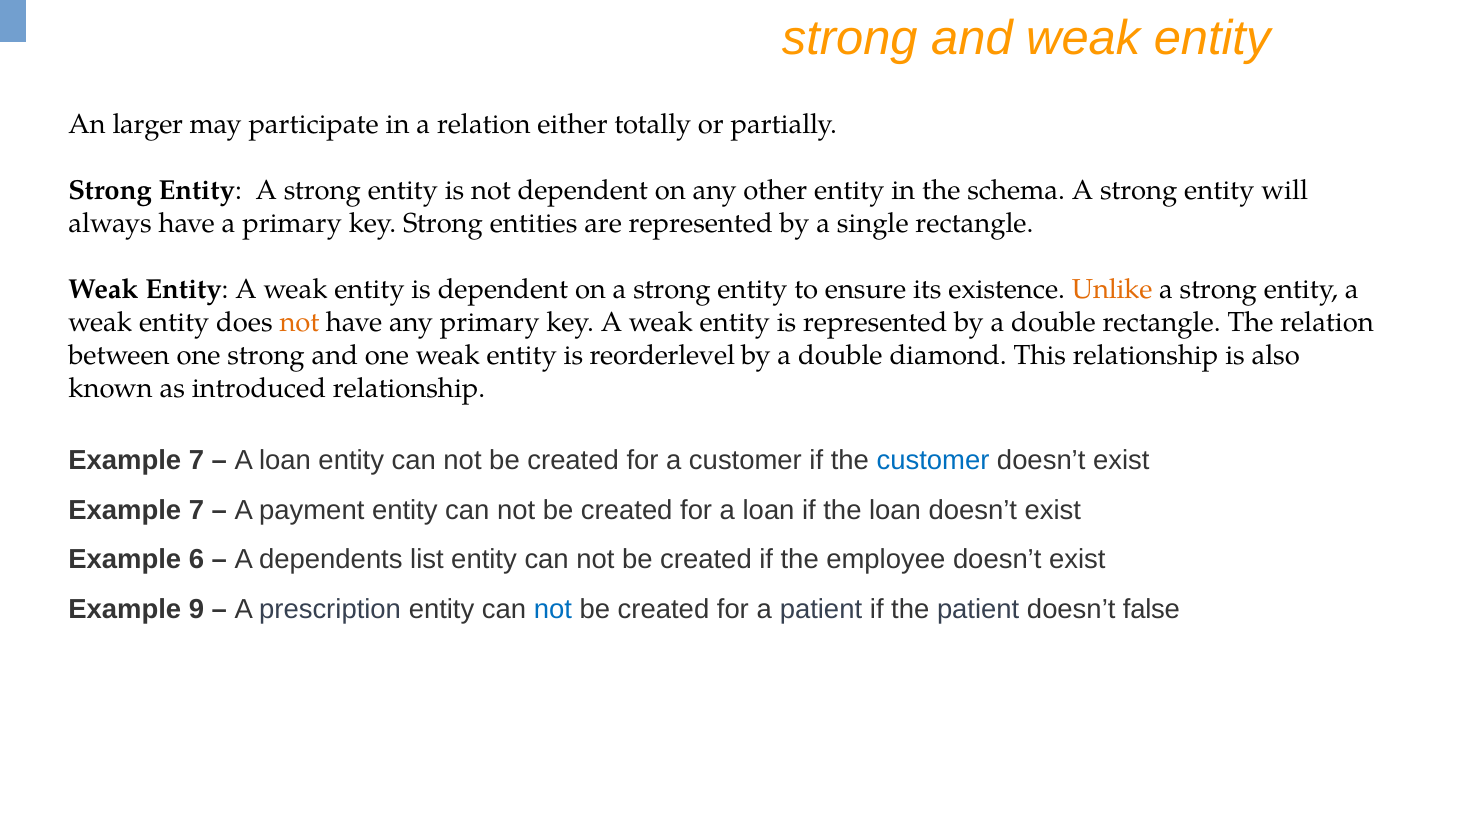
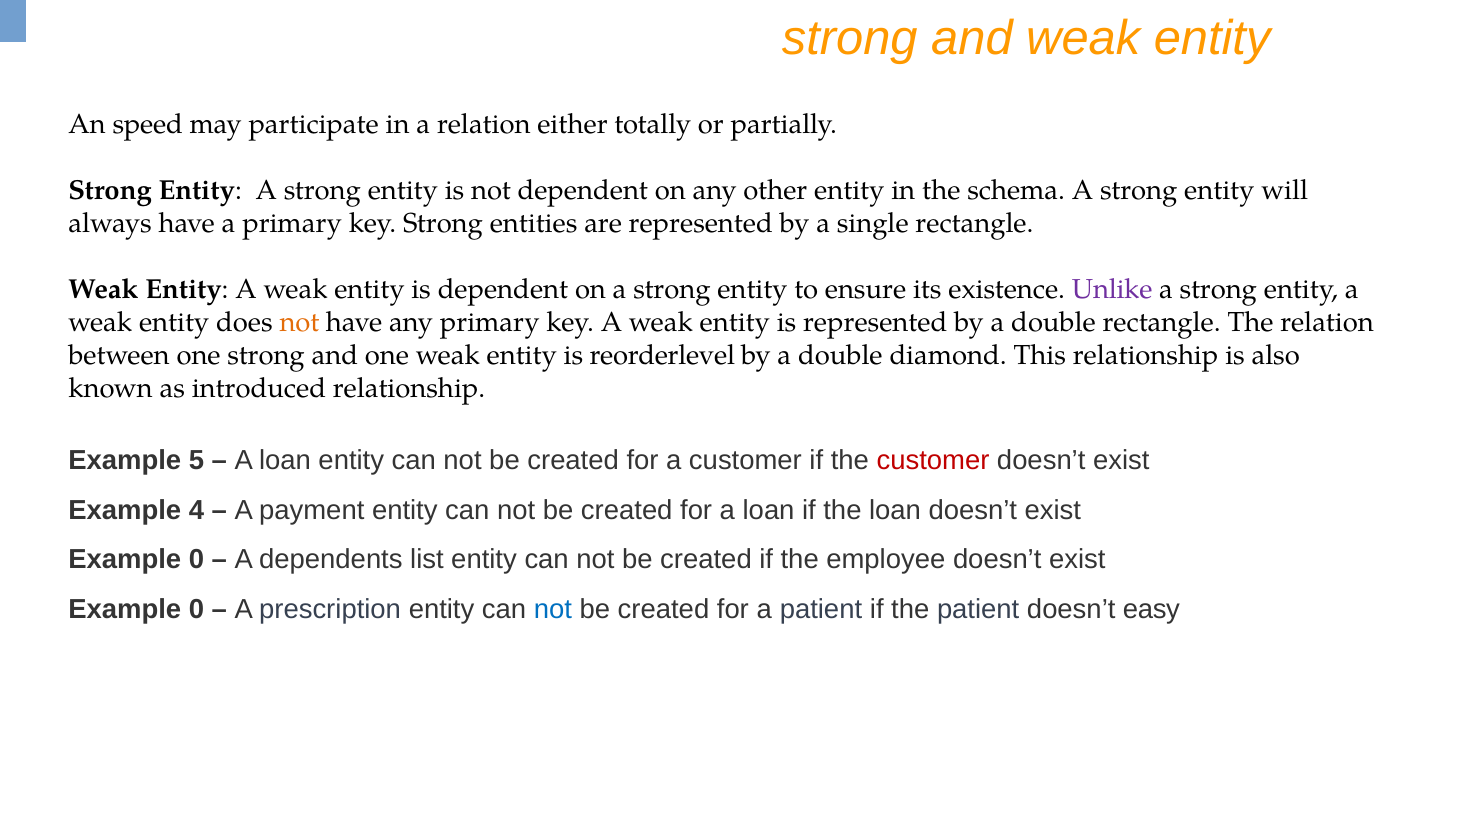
larger: larger -> speed
Unlike colour: orange -> purple
7 at (196, 461): 7 -> 5
customer at (933, 461) colour: blue -> red
7 at (196, 510): 7 -> 4
6 at (196, 560): 6 -> 0
9 at (196, 609): 9 -> 0
false: false -> easy
